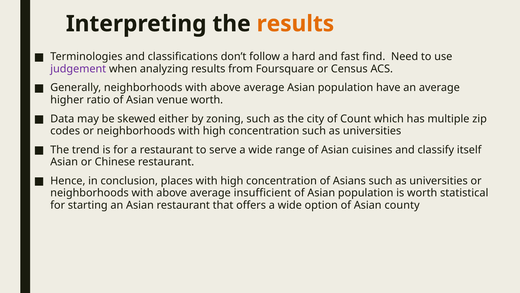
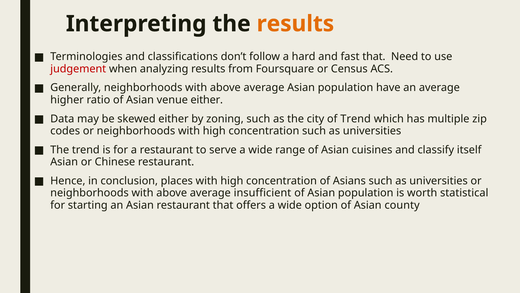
fast find: find -> that
judgement colour: purple -> red
venue worth: worth -> either
of Count: Count -> Trend
